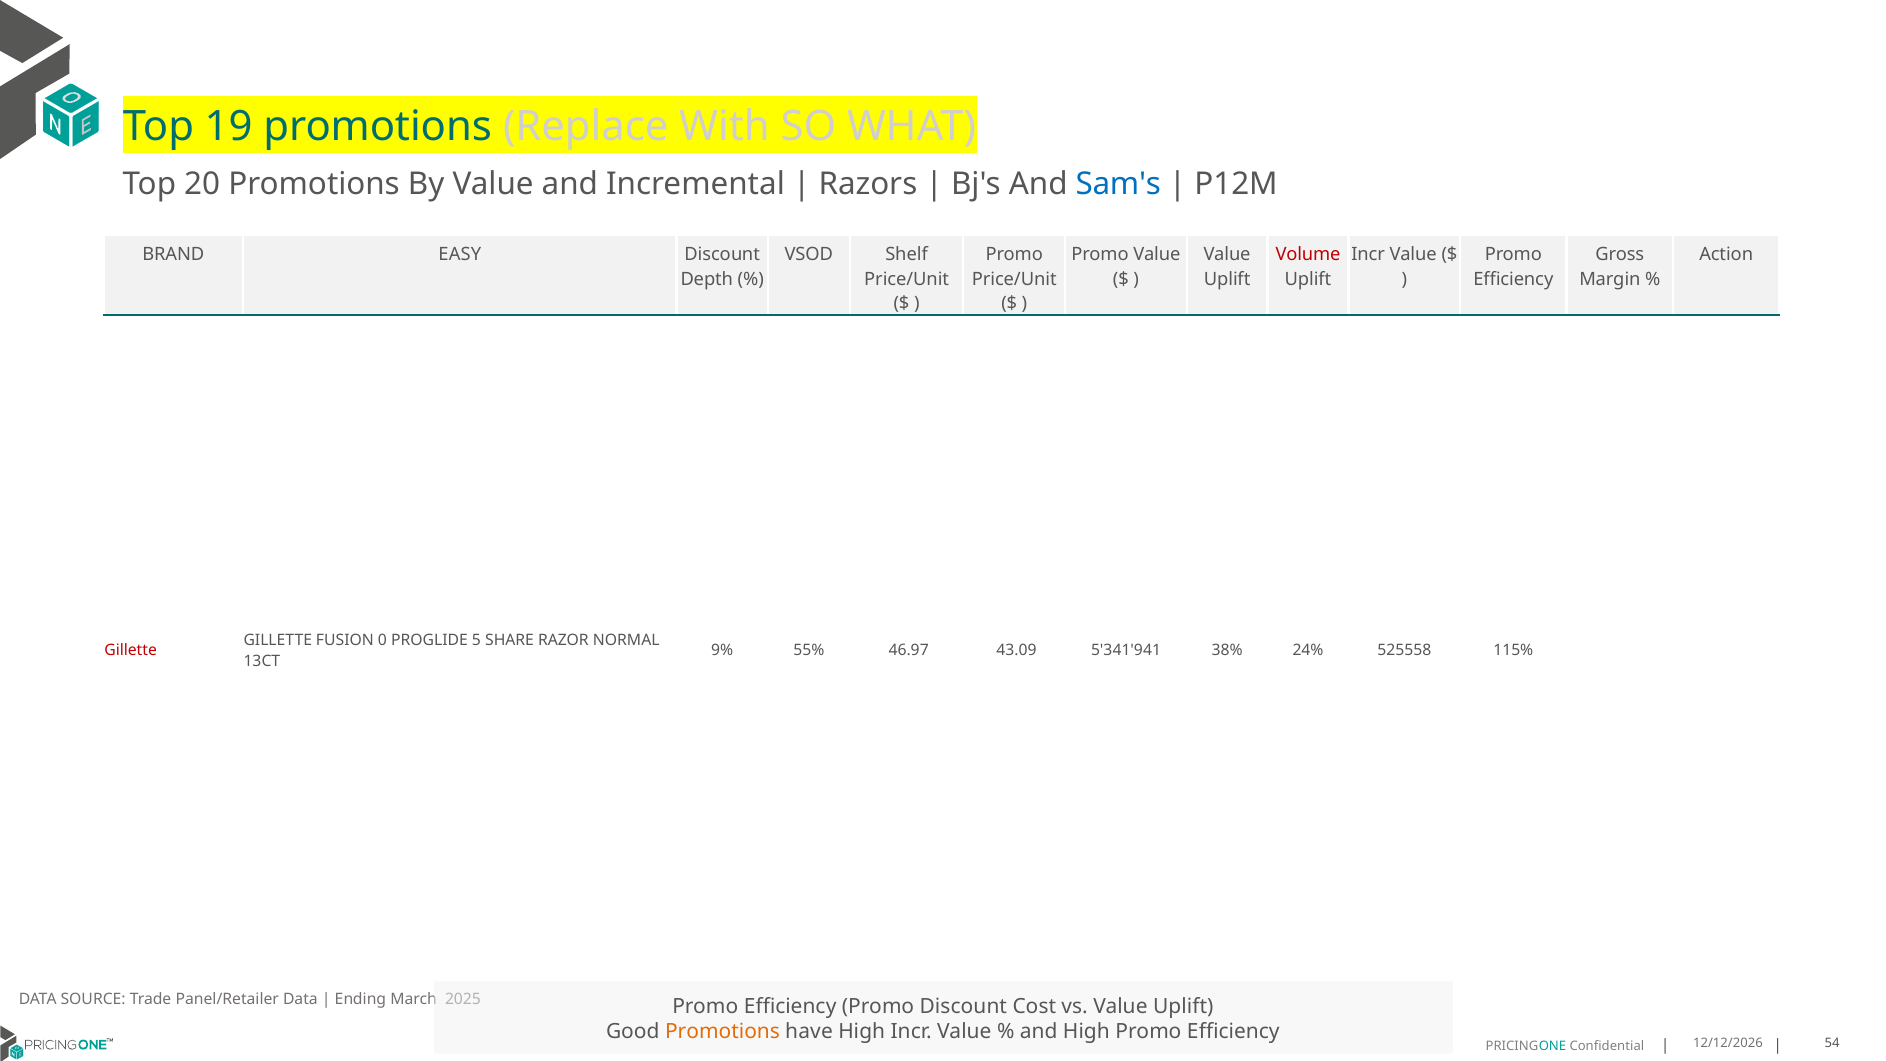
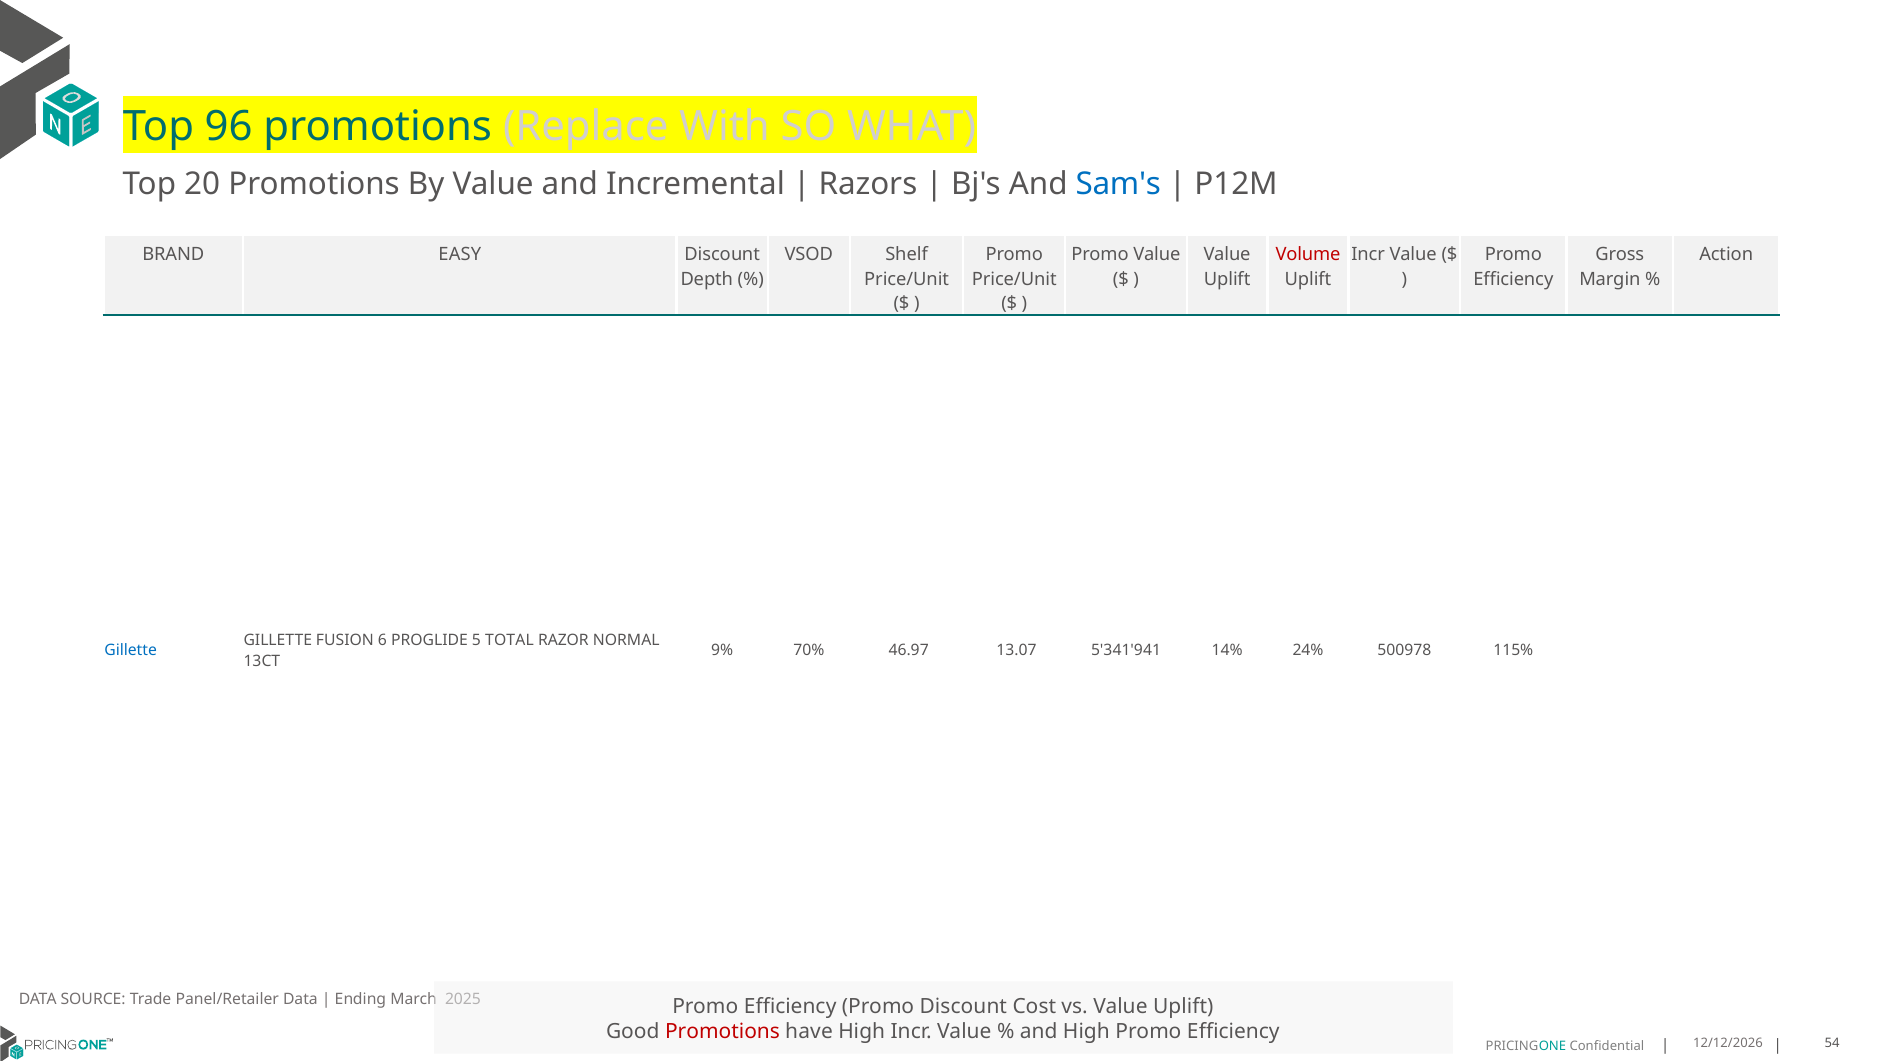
19: 19 -> 96
0: 0 -> 6
SHARE: SHARE -> TOTAL
Gillette at (131, 650) colour: red -> blue
55%: 55% -> 70%
43.09: 43.09 -> 13.07
38%: 38% -> 14%
525558: 525558 -> 500978
Promotions at (723, 1032) colour: orange -> red
